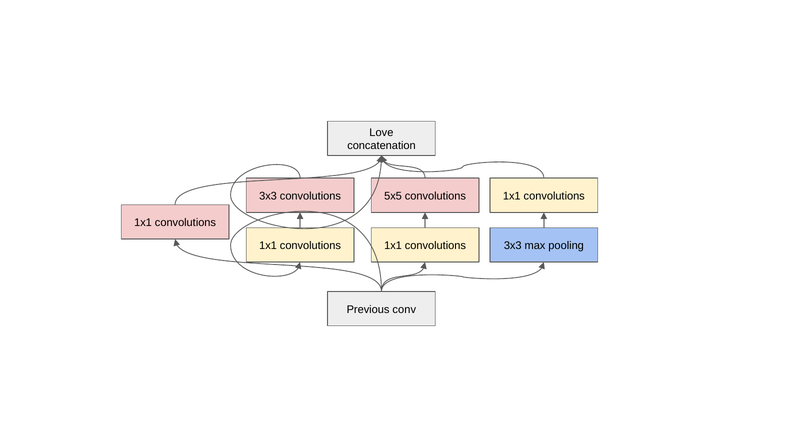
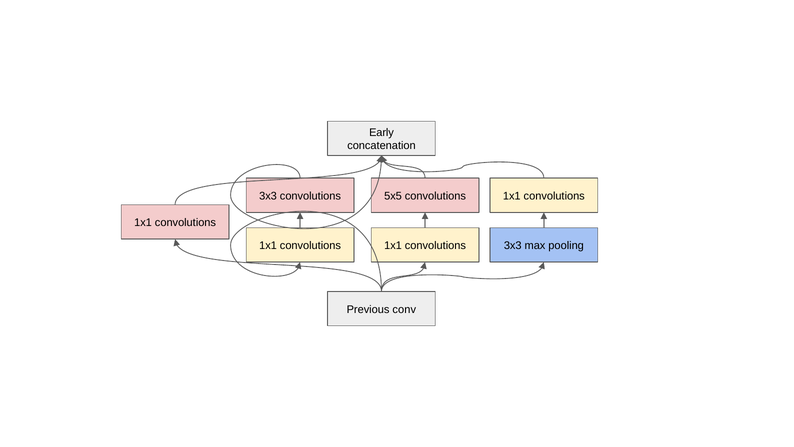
Love: Love -> Early
